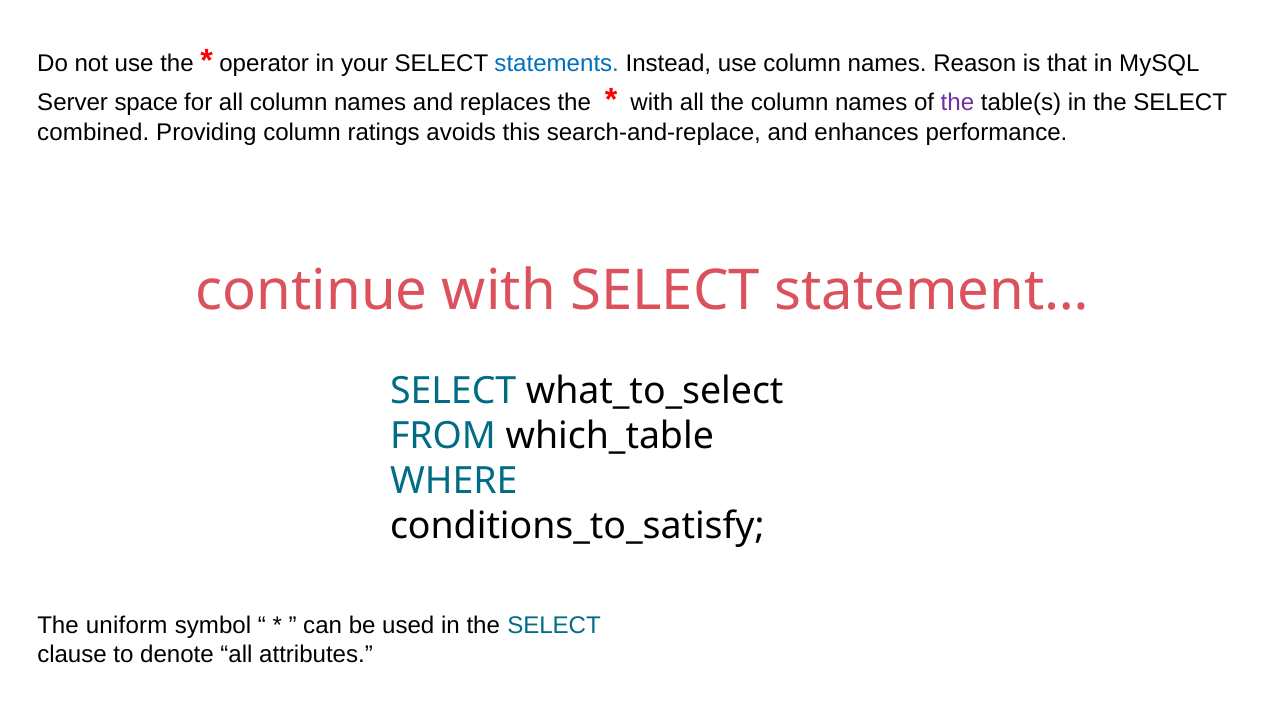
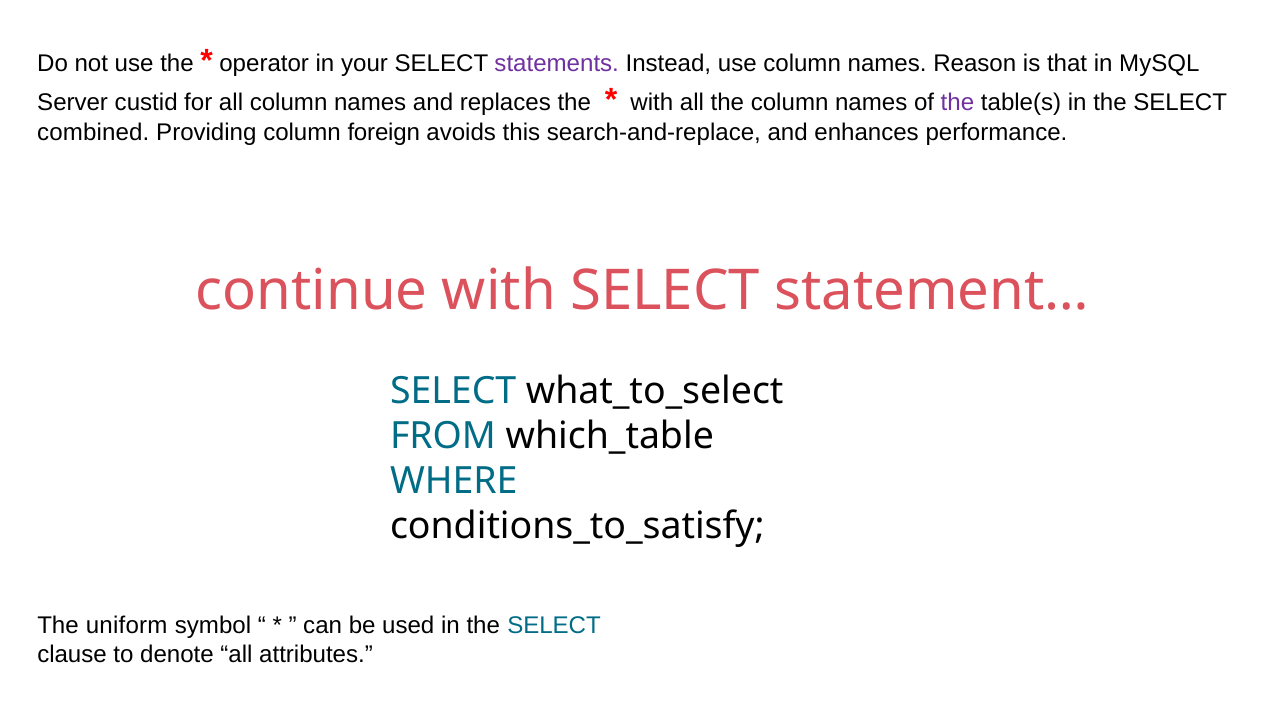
statements colour: blue -> purple
space: space -> custid
ratings: ratings -> foreign
